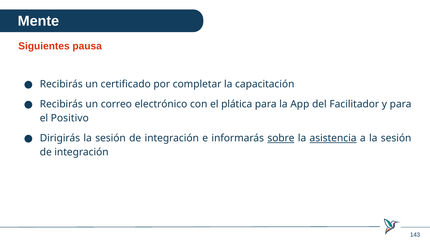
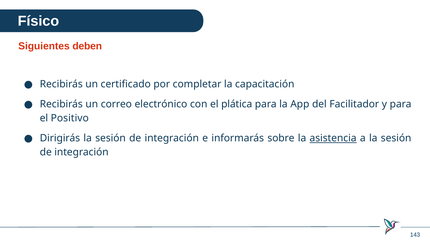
Mente: Mente -> Físico
pausa: pausa -> deben
sobre underline: present -> none
